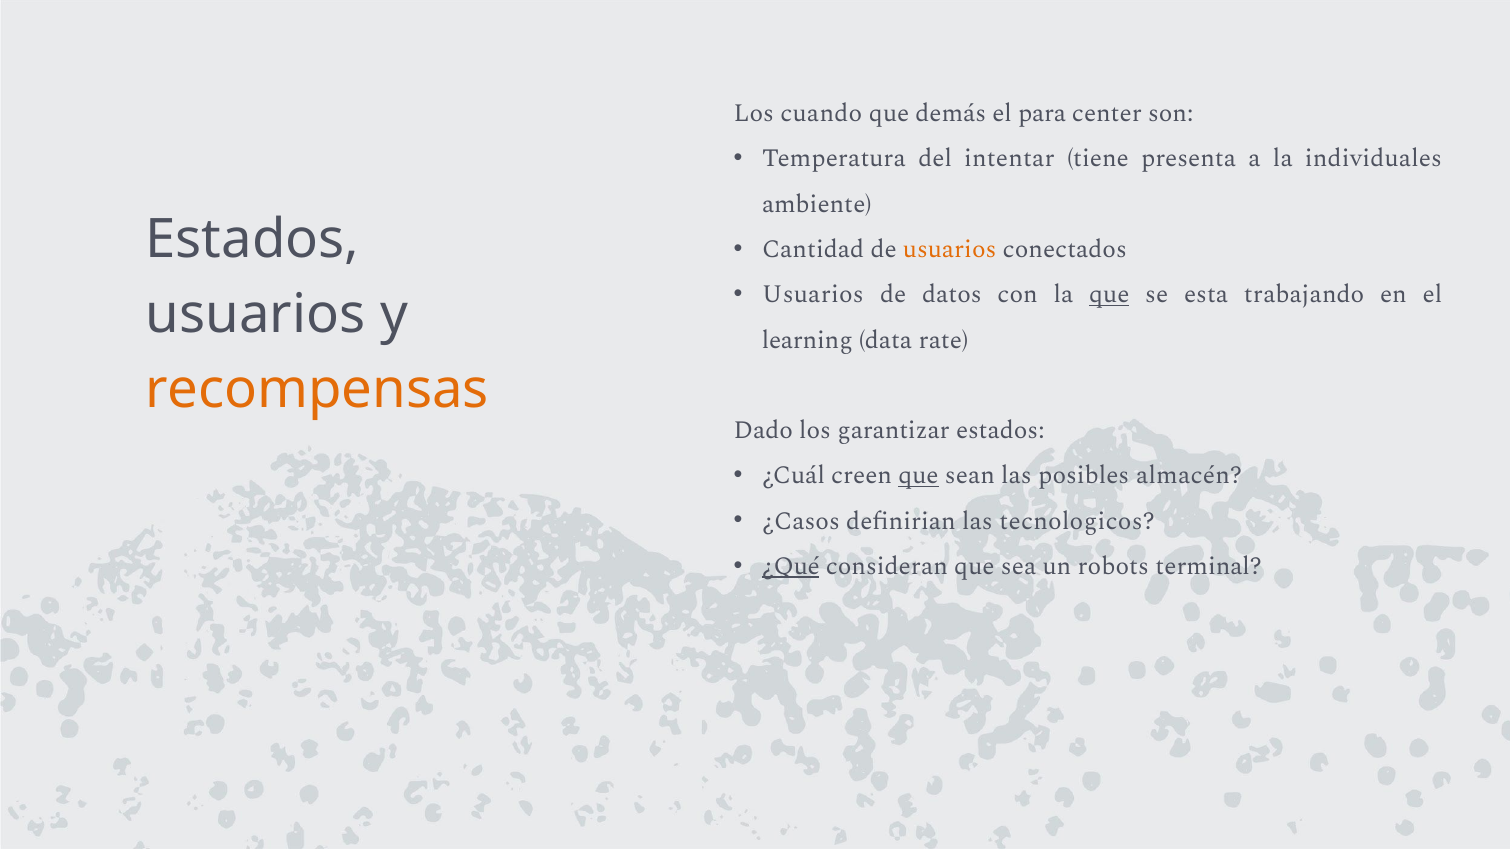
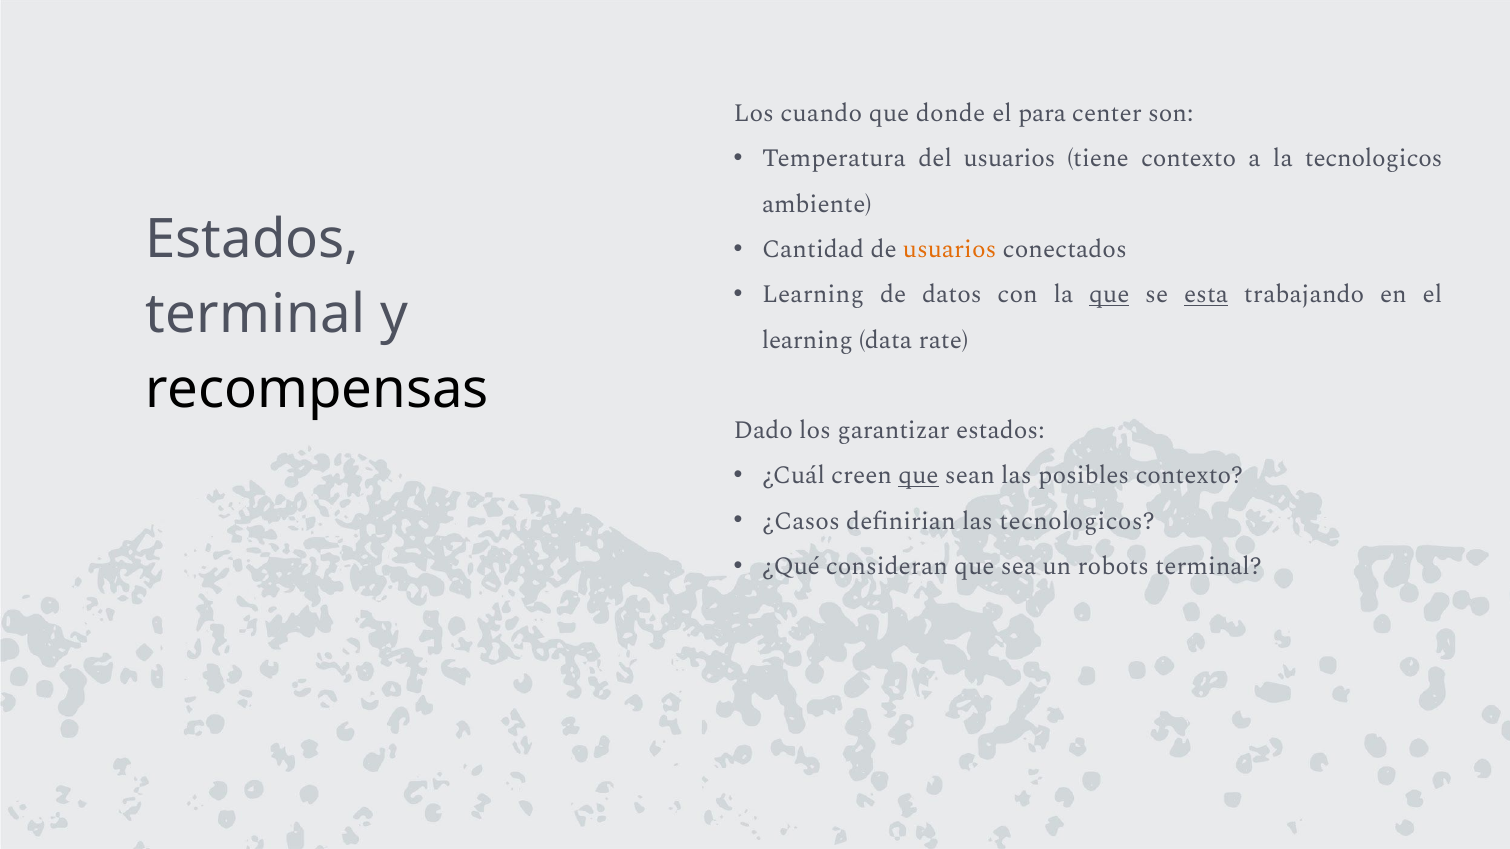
demás: demás -> donde
del intentar: intentar -> usuarios
tiene presenta: presenta -> contexto
la individuales: individuales -> tecnologicos
Usuarios at (813, 295): Usuarios -> Learning
esta underline: none -> present
usuarios at (256, 315): usuarios -> terminal
recompensas colour: orange -> black
posibles almacén: almacén -> contexto
¿Qué underline: present -> none
